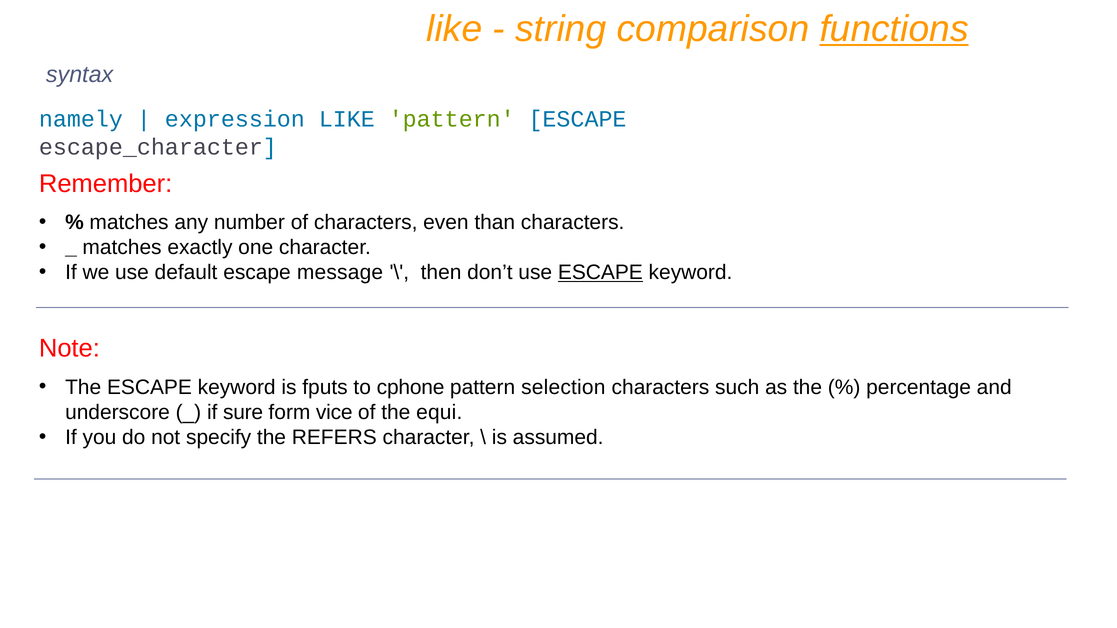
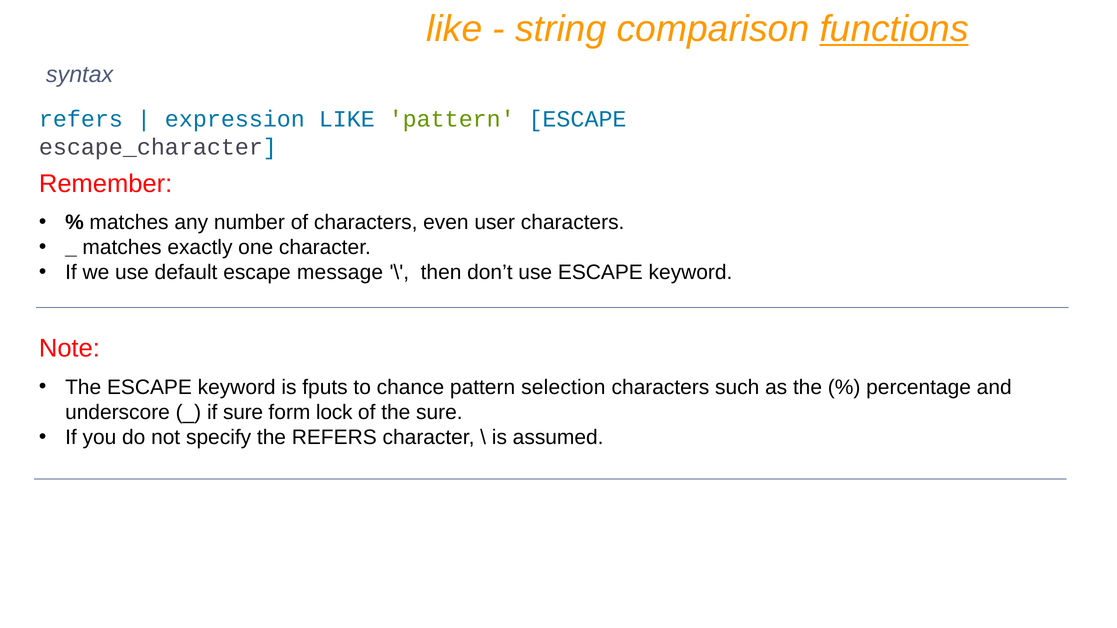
namely at (81, 119): namely -> refers
than: than -> user
ESCAPE at (600, 273) underline: present -> none
cphone: cphone -> chance
vice: vice -> lock
the equi: equi -> sure
